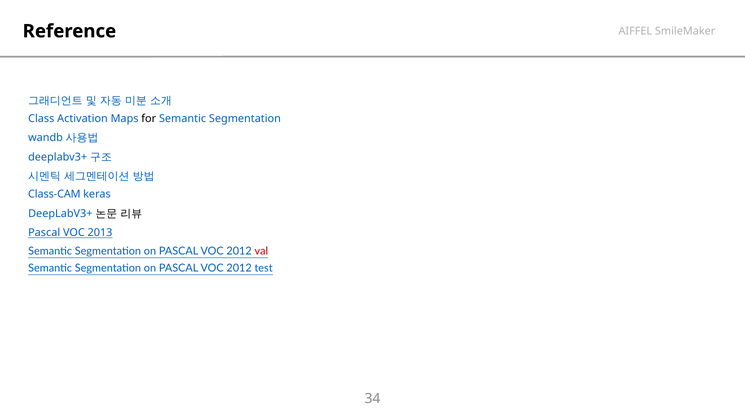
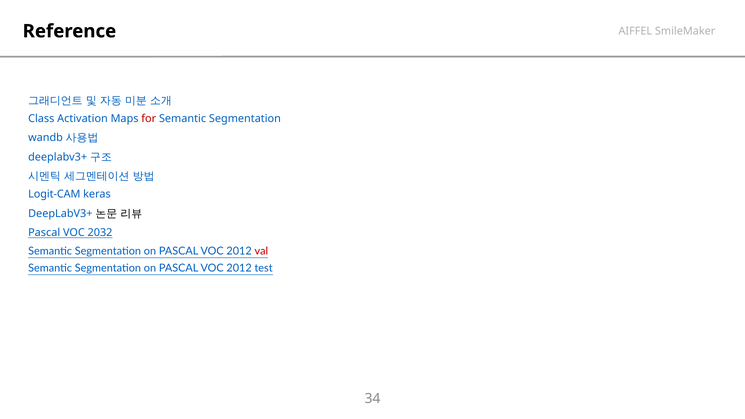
for colour: black -> red
Class-CAM: Class-CAM -> Logit-CAM
2013: 2013 -> 2032
